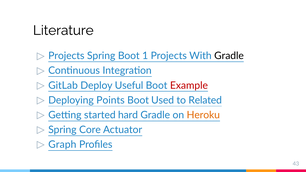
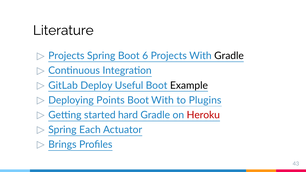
1: 1 -> 6
Example colour: red -> black
Boot Used: Used -> With
Related: Related -> Plugins
Heroku colour: orange -> red
Core: Core -> Each
Graph: Graph -> Brings
